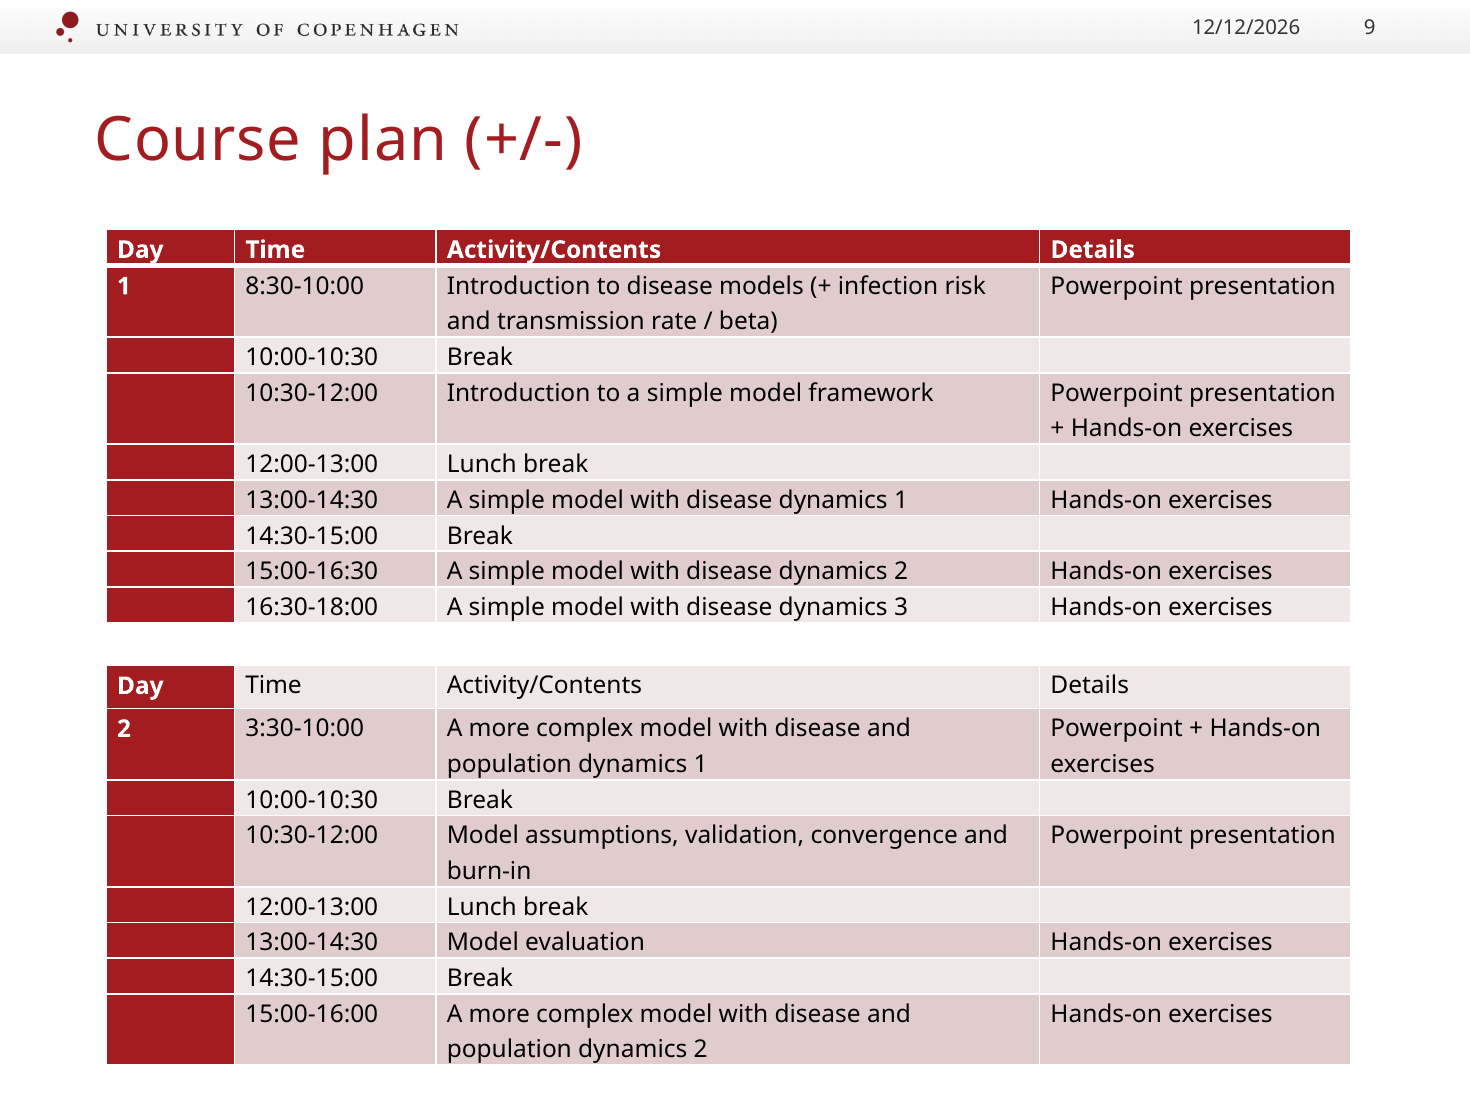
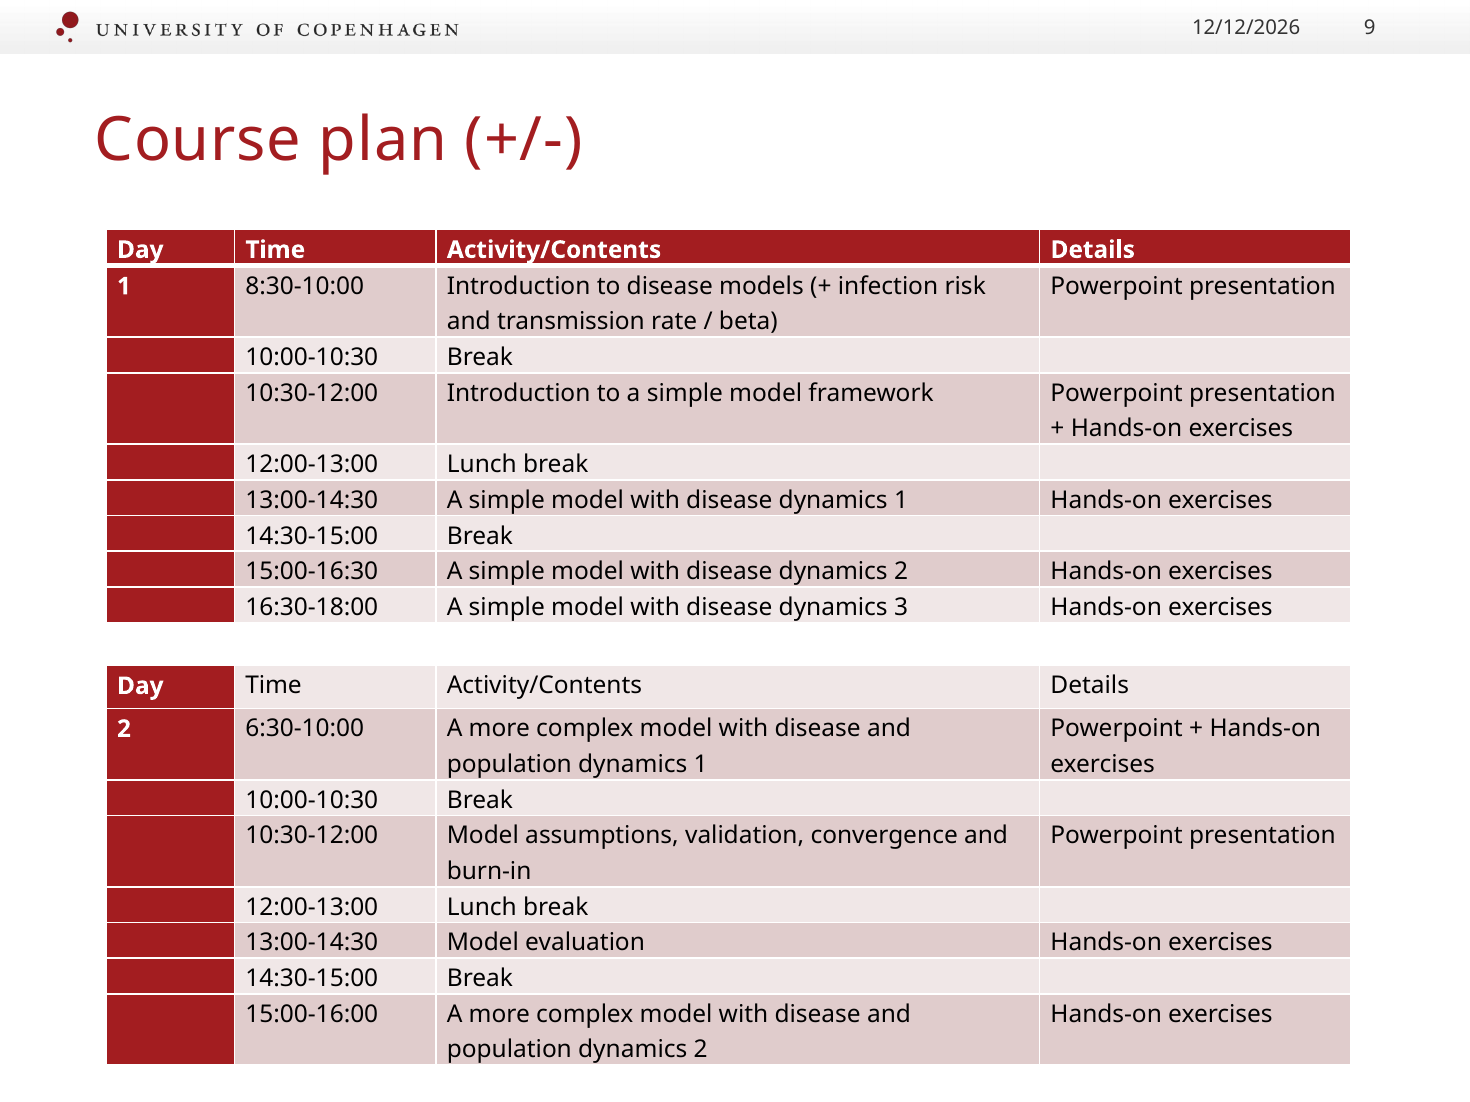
3:30-10:00: 3:30-10:00 -> 6:30-10:00
